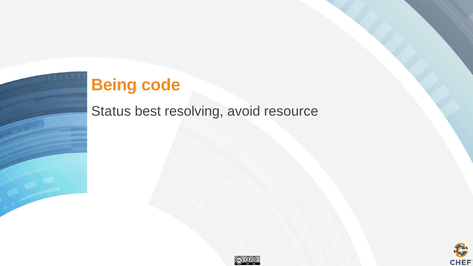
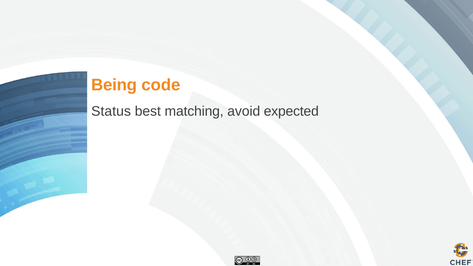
resolving: resolving -> matching
resource: resource -> expected
